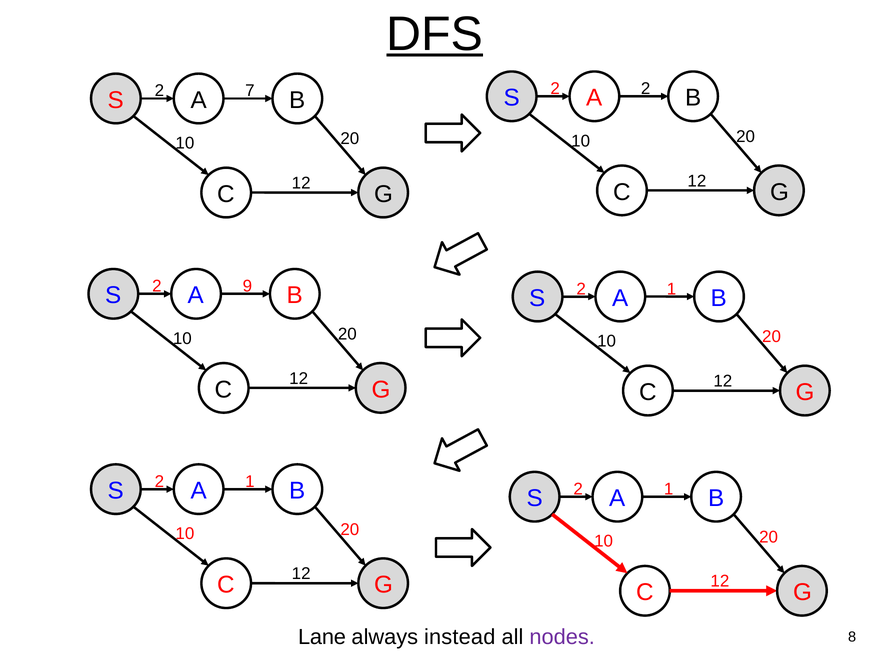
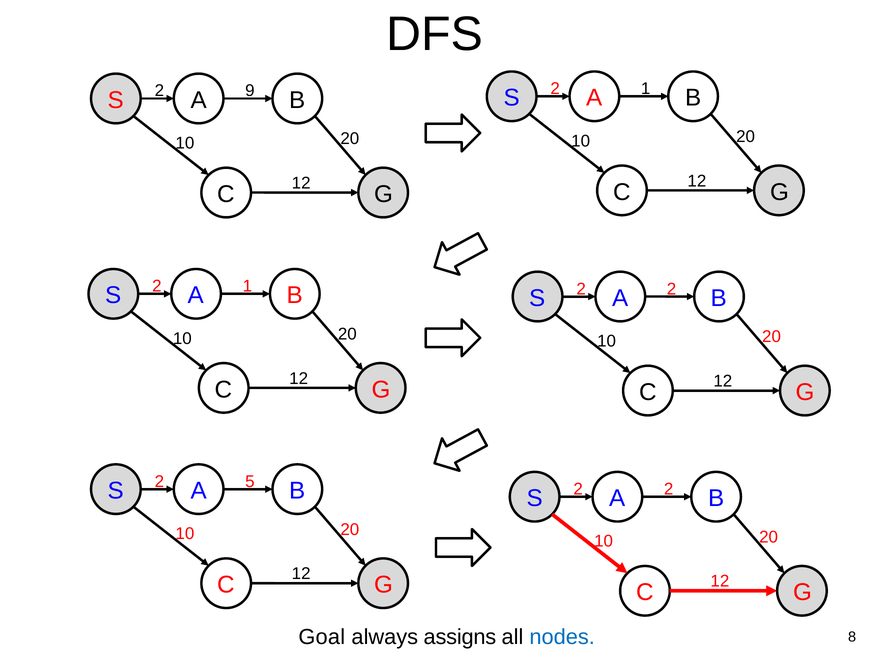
DFS underline: present -> none
2 at (646, 89): 2 -> 1
7: 7 -> 9
9 at (247, 286): 9 -> 1
1 at (672, 289): 1 -> 2
1 at (250, 482): 1 -> 5
1 at (669, 489): 1 -> 2
Lane: Lane -> Goal
instead: instead -> assigns
nodes colour: purple -> blue
